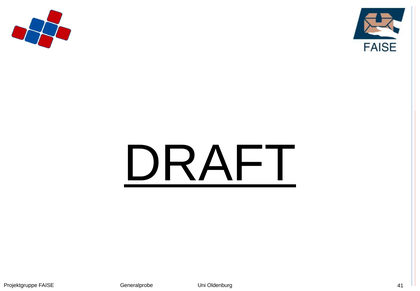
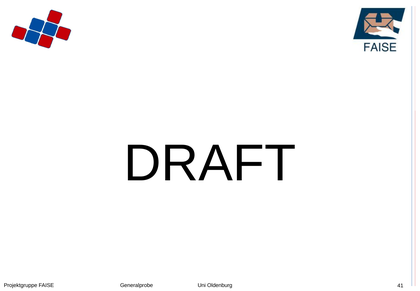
DRAFT underline: present -> none
